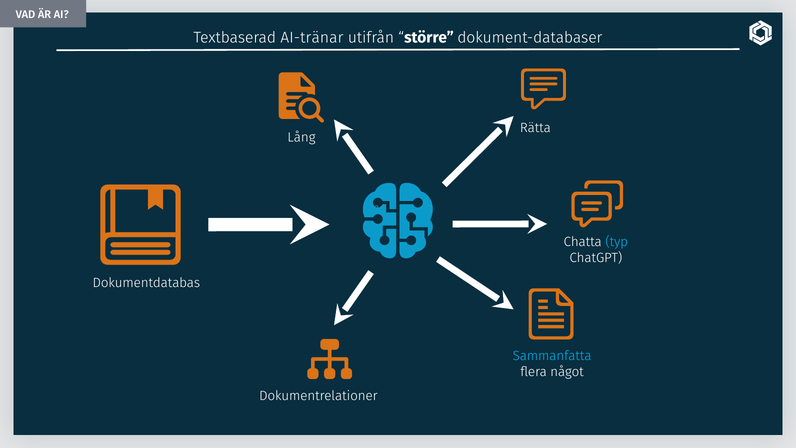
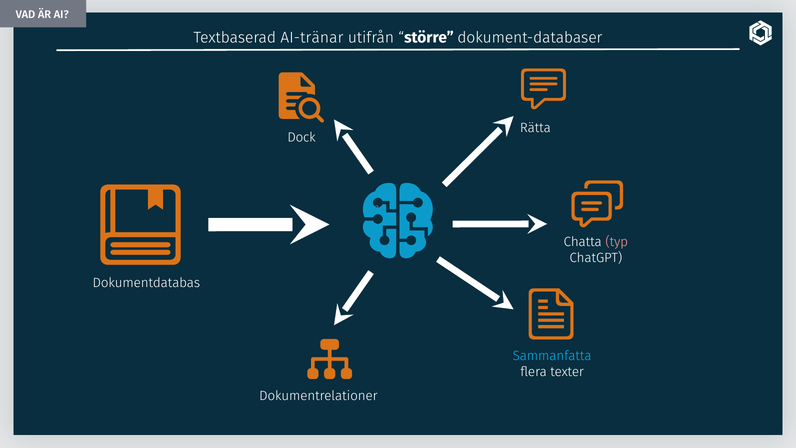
Lång: Lång -> Dock
typ colour: light blue -> pink
något: något -> texter
